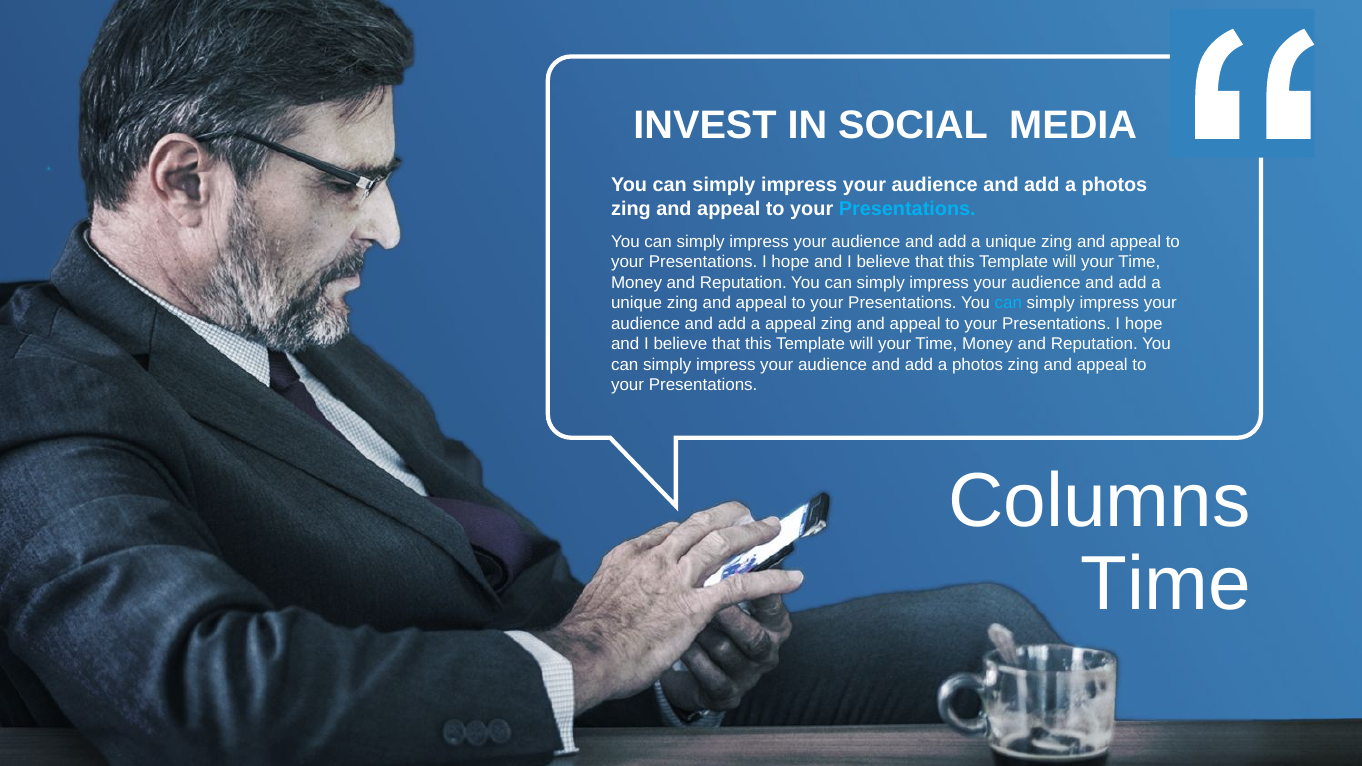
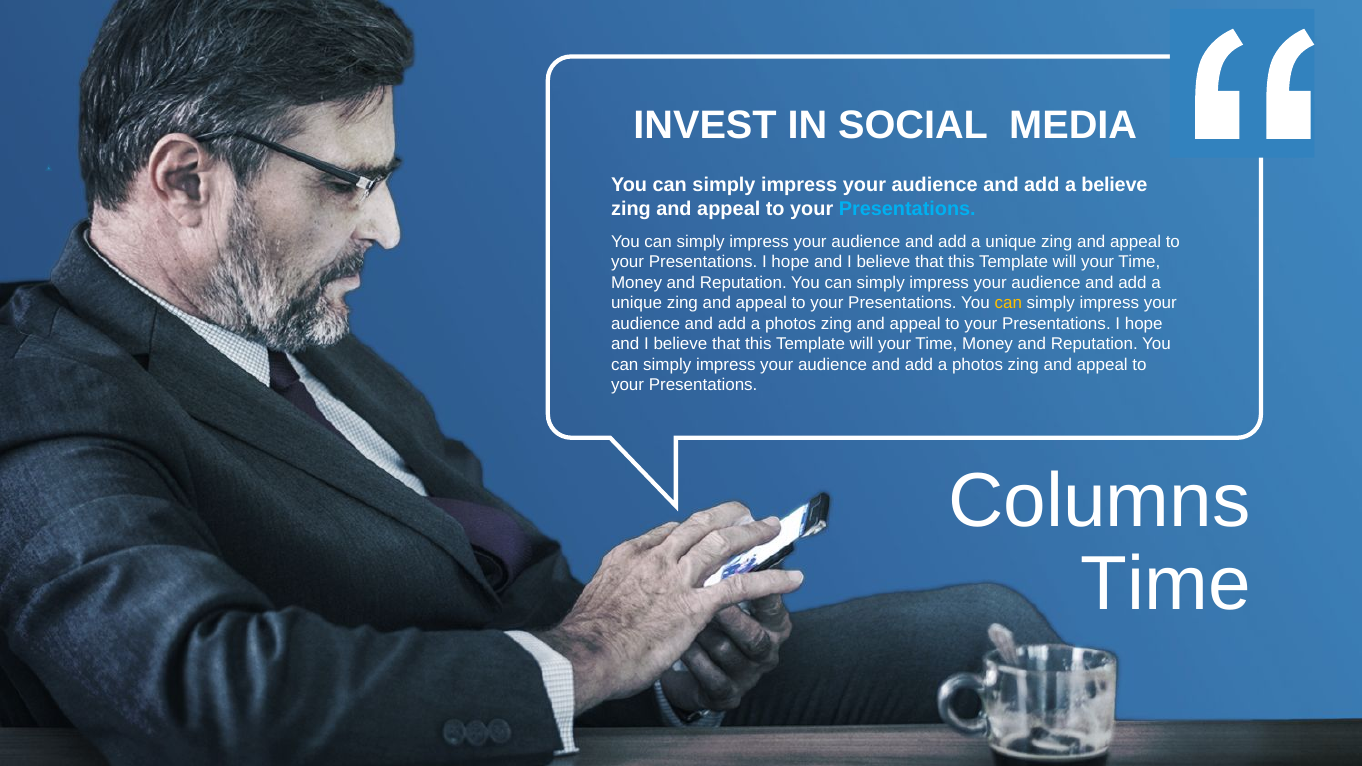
photos at (1114, 185): photos -> believe
can at (1008, 303) colour: light blue -> yellow
appeal at (791, 324): appeal -> photos
